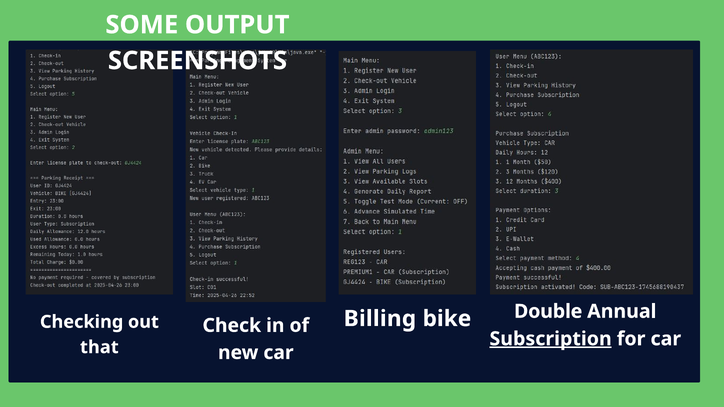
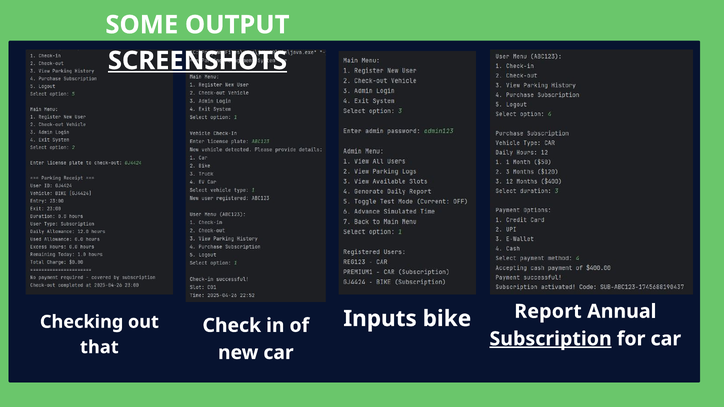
SCREENSHOTS underline: none -> present
Billing: Billing -> Inputs
Double: Double -> Report
